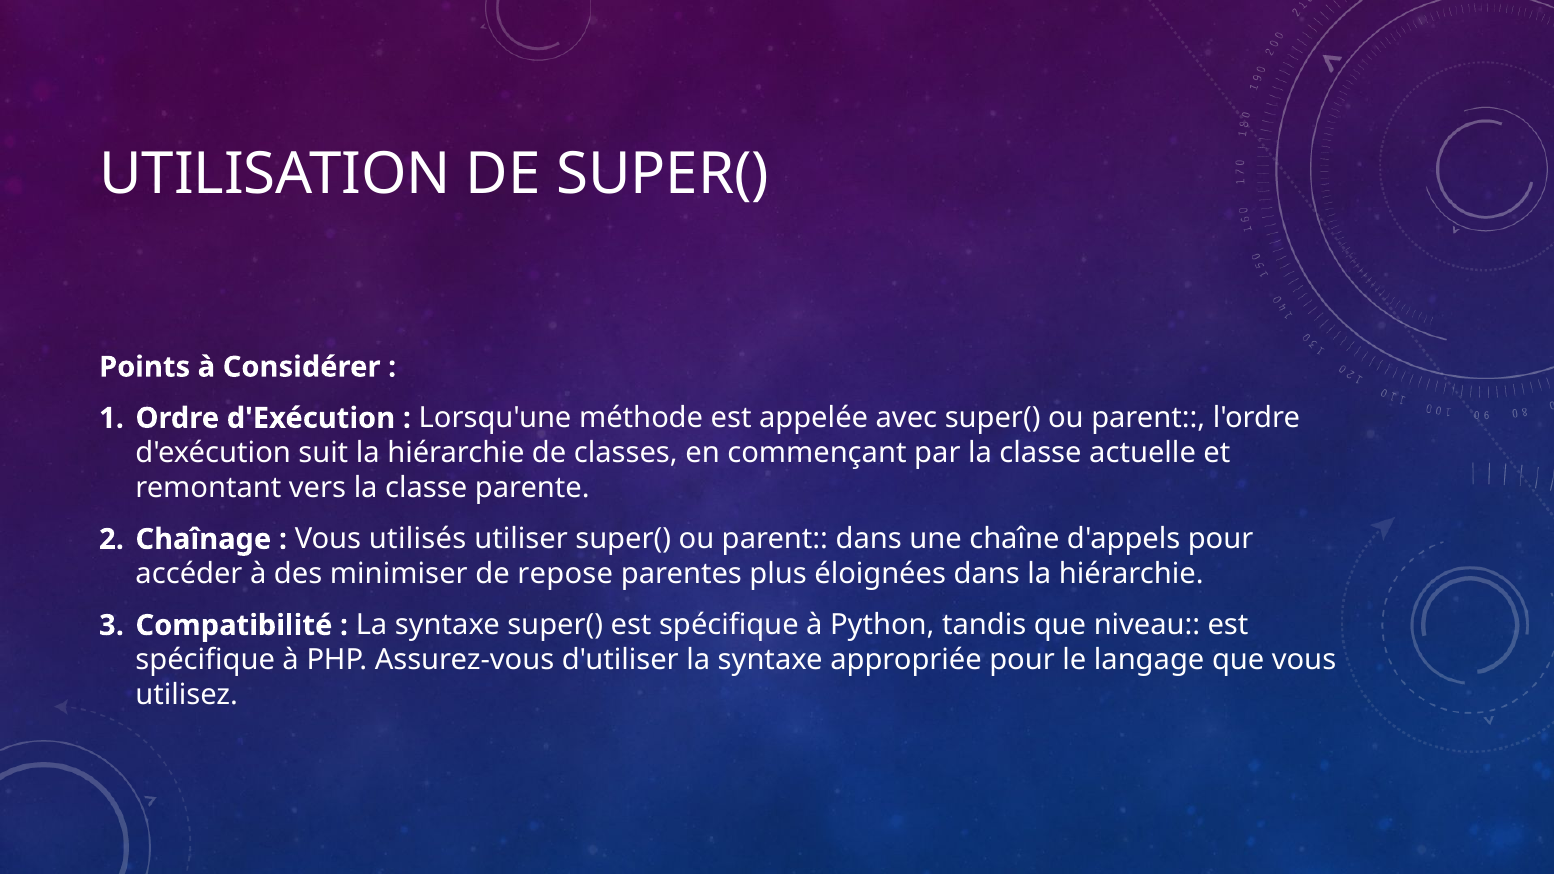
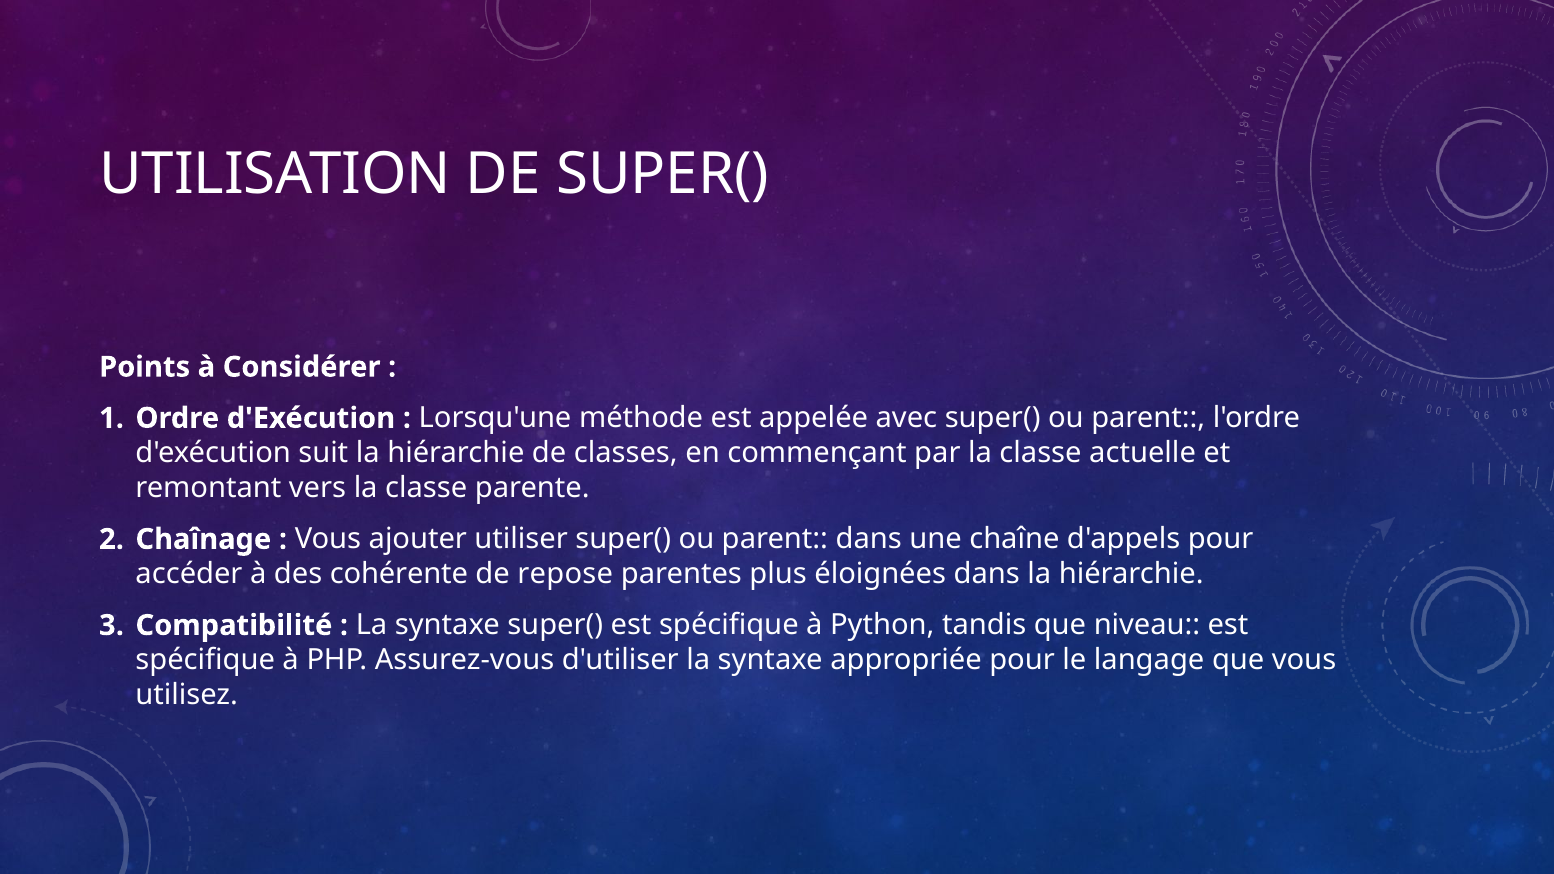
utilisés: utilisés -> ajouter
minimiser: minimiser -> cohérente
